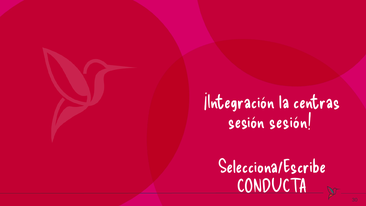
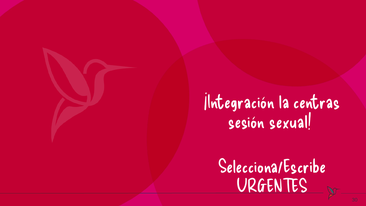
sesión sesión: sesión -> sexual
CONDUCTA: CONDUCTA -> URGENTES
